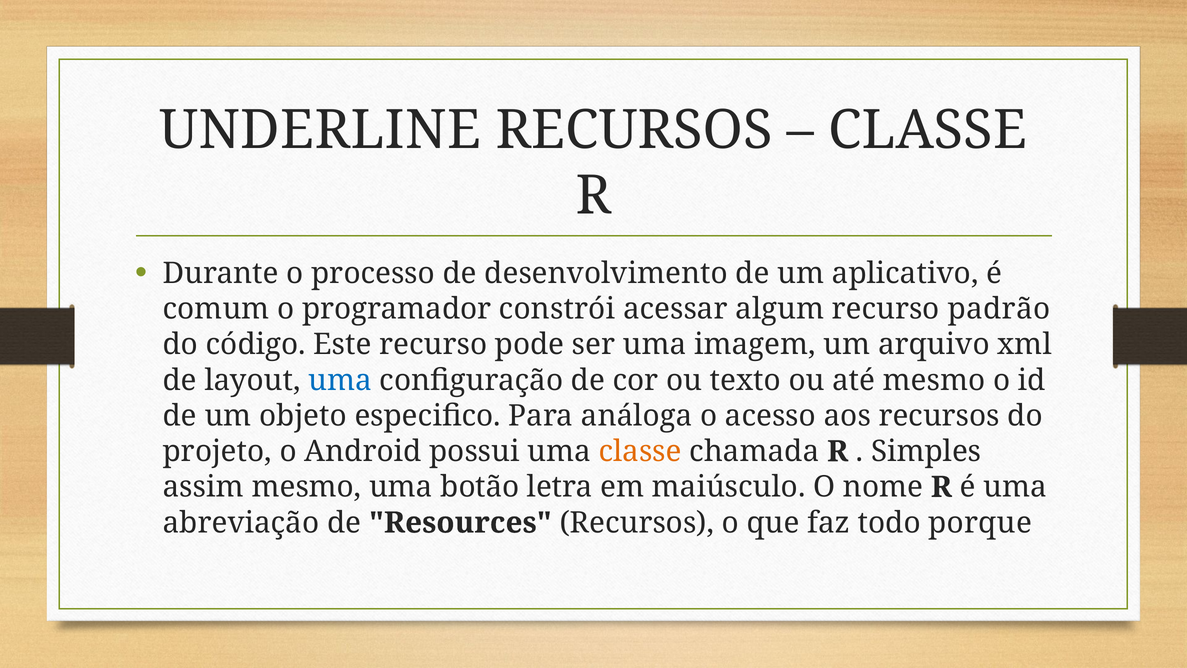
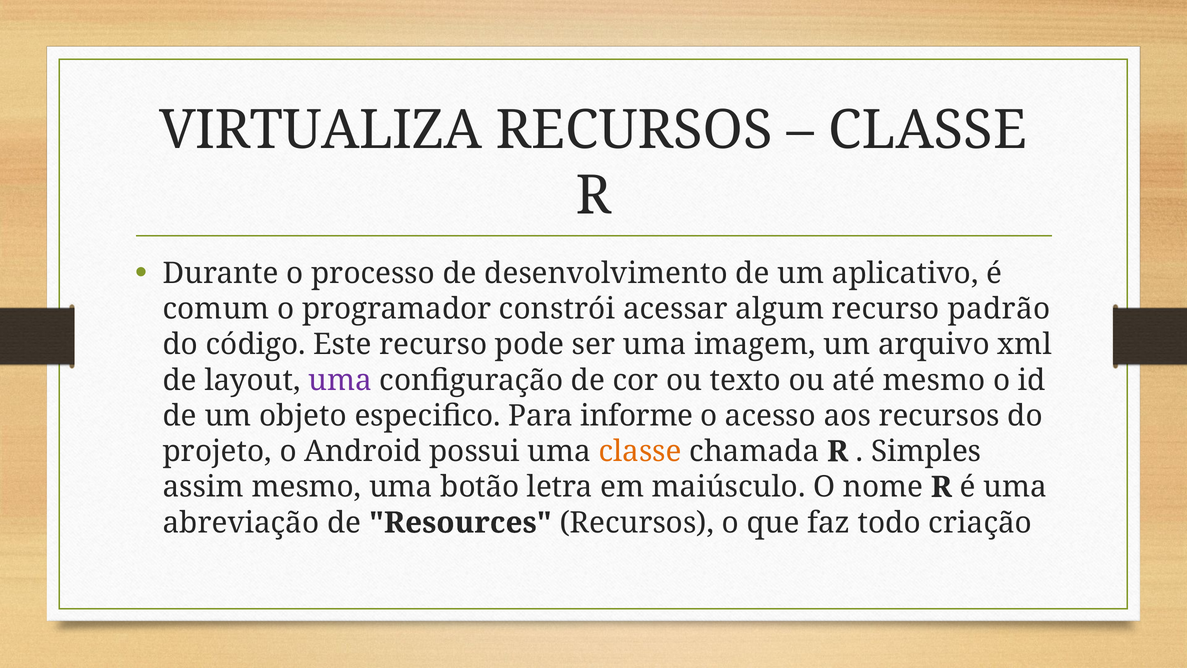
UNDERLINE: UNDERLINE -> VIRTUALIZA
uma at (340, 380) colour: blue -> purple
análoga: análoga -> informe
porque: porque -> criação
